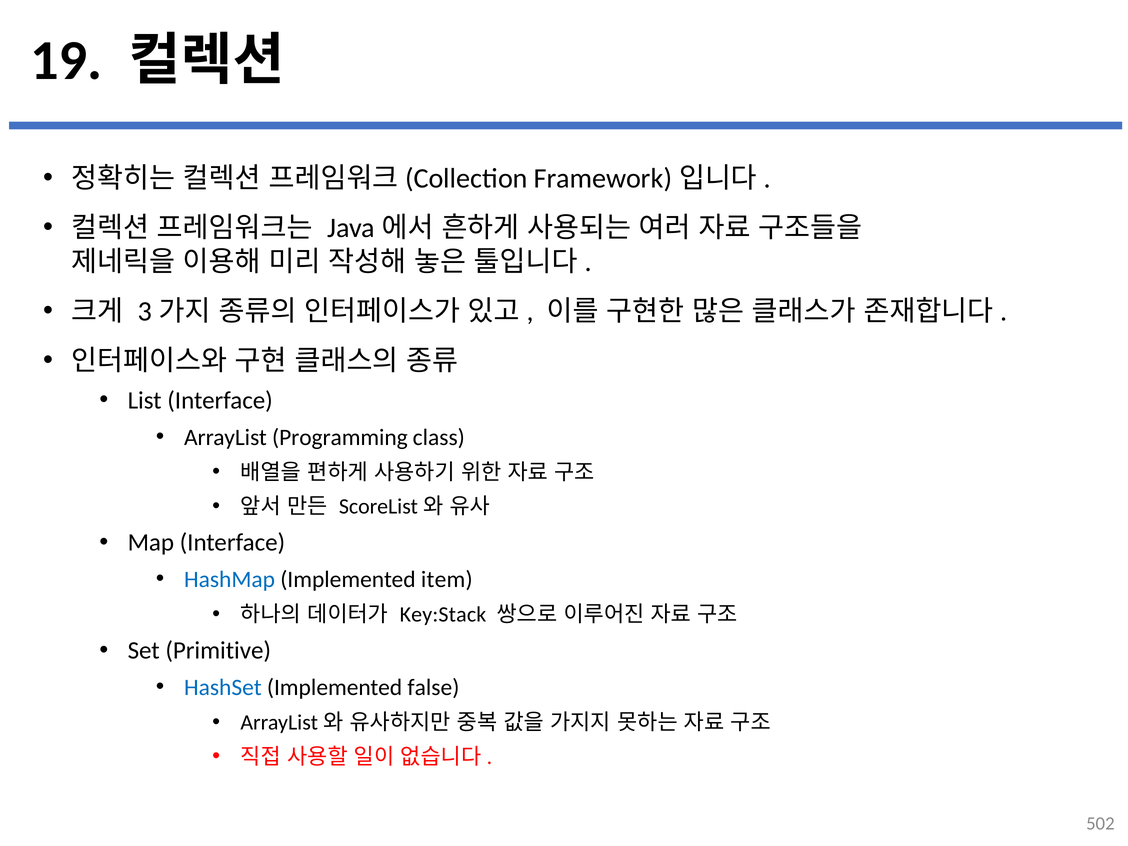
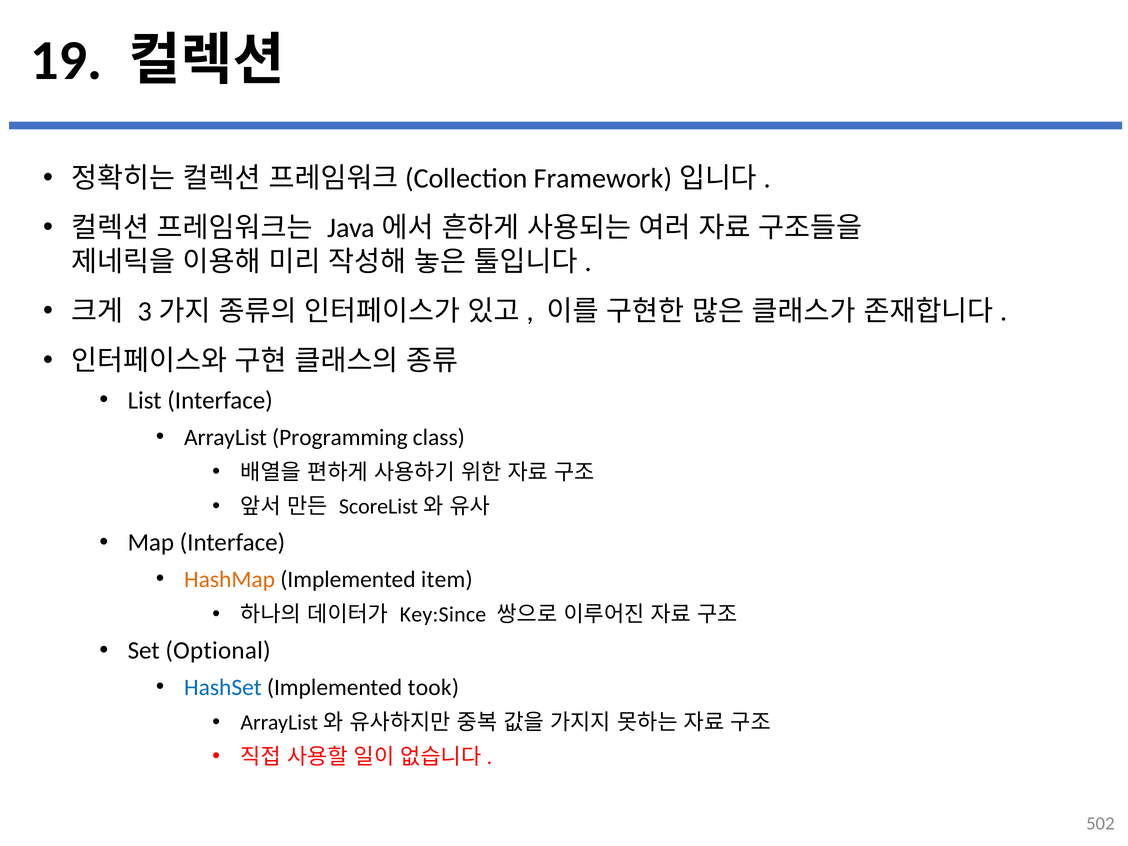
HashMap colour: blue -> orange
Key:Stack: Key:Stack -> Key:Since
Primitive: Primitive -> Optional
false: false -> took
